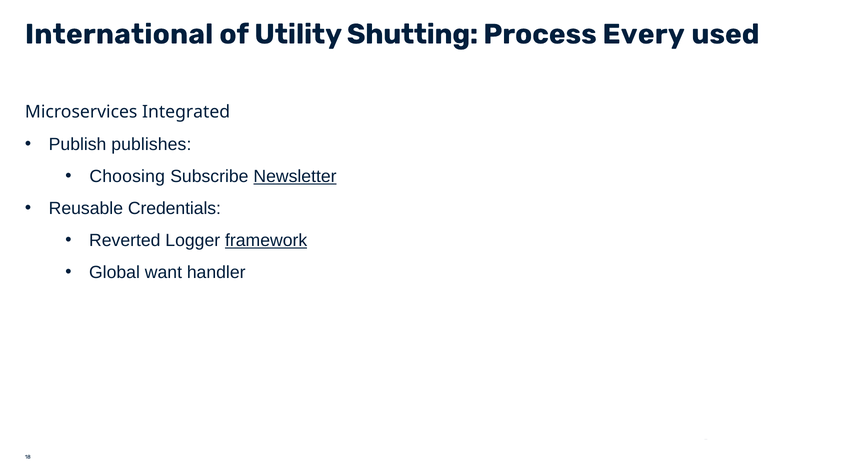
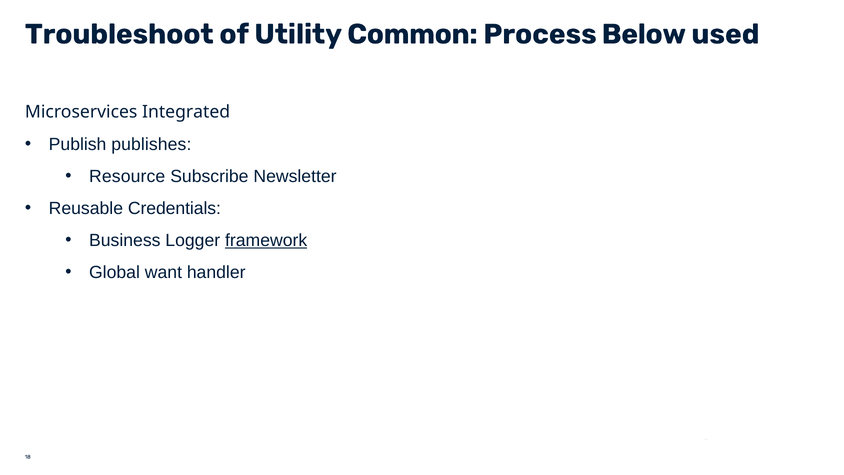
International: International -> Troubleshoot
Shutting: Shutting -> Common
Every: Every -> Below
Choosing: Choosing -> Resource
Newsletter underline: present -> none
Reverted: Reverted -> Business
